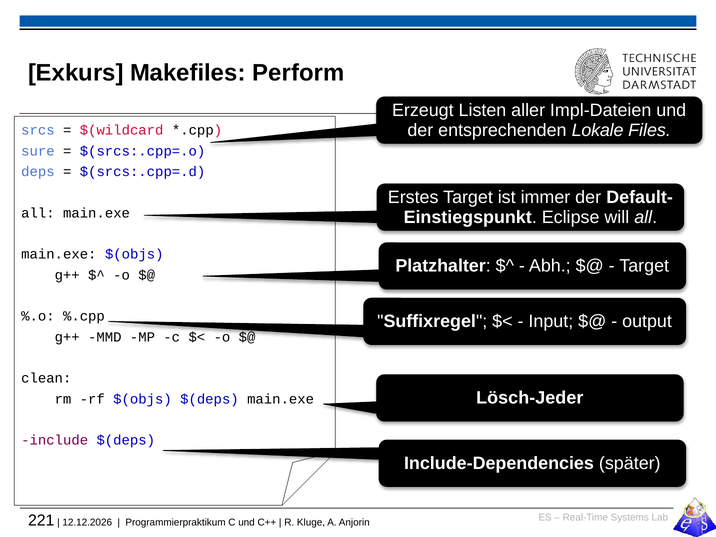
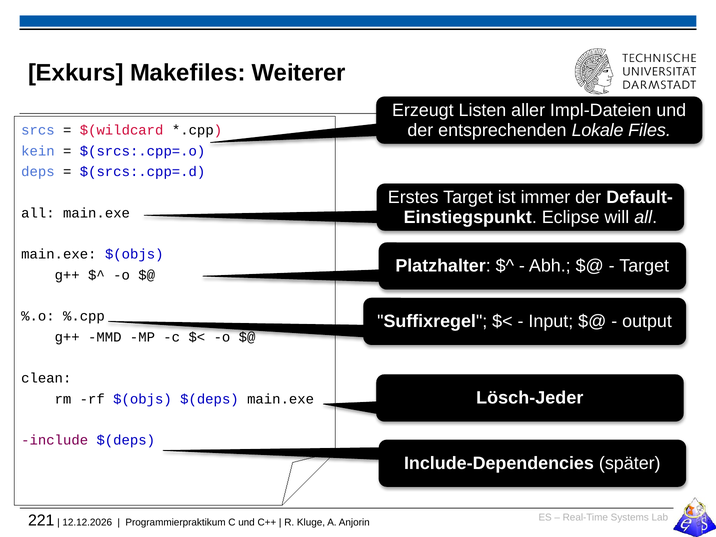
Perform: Perform -> Weiterer
sure: sure -> kein
